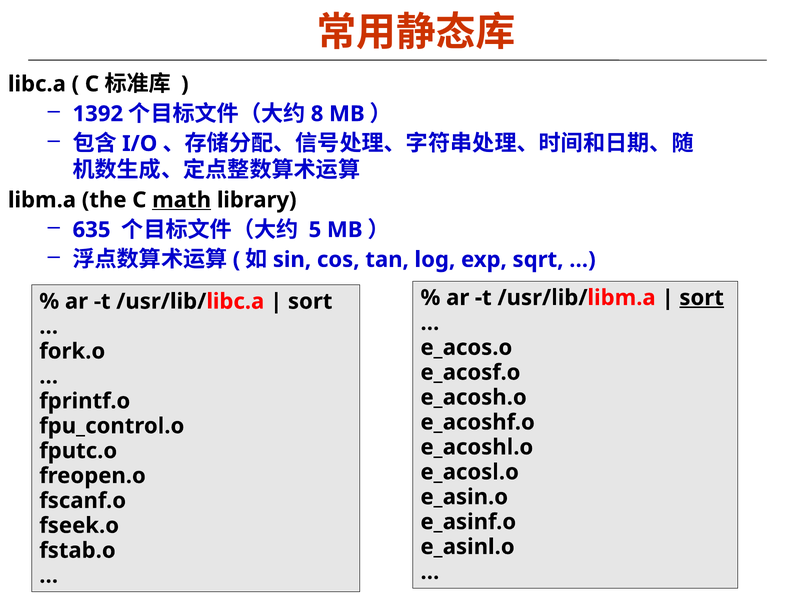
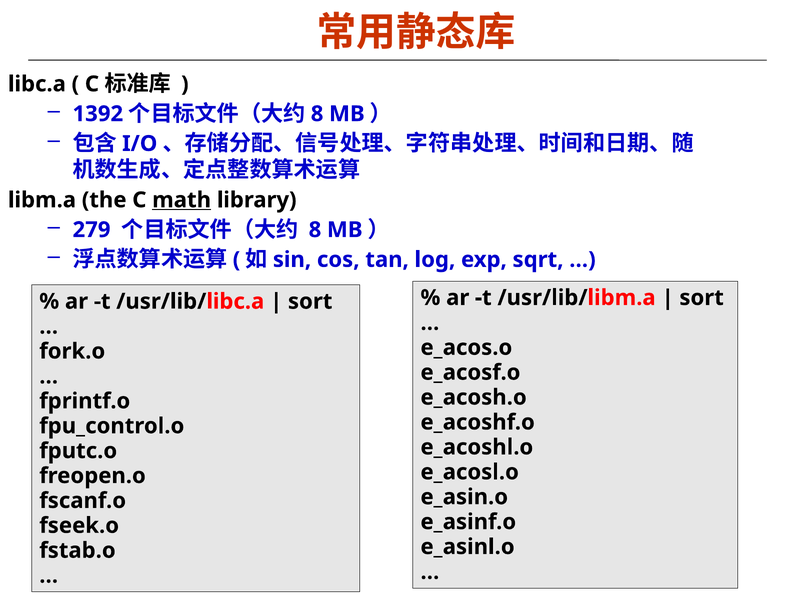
635: 635 -> 279
5 at (315, 230): 5 -> 8
sort at (702, 298) underline: present -> none
